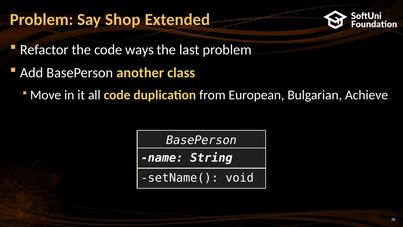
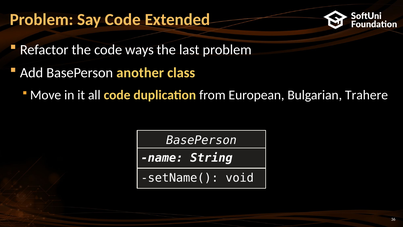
Say Shop: Shop -> Code
Achieve: Achieve -> Trahere
